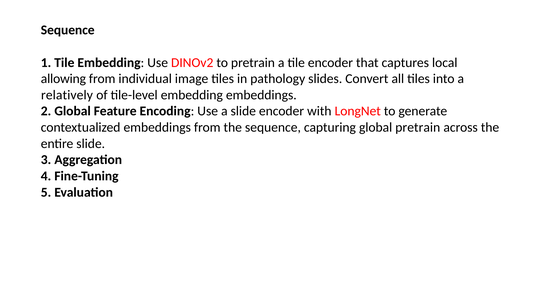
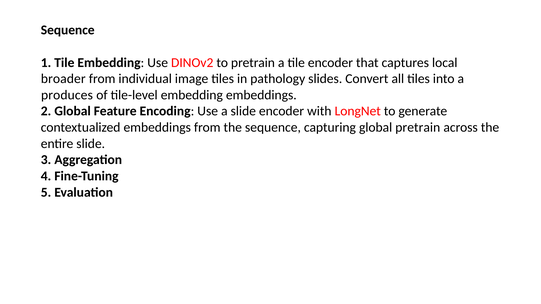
allowing: allowing -> broader
relatively: relatively -> produces
